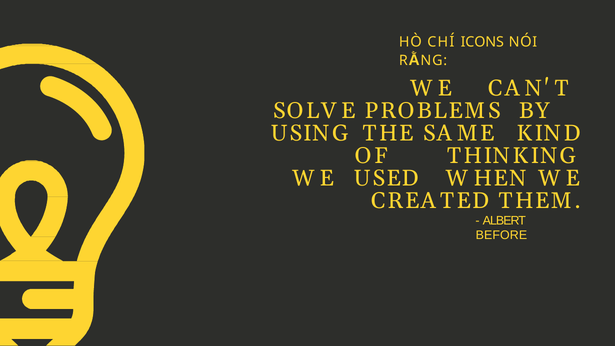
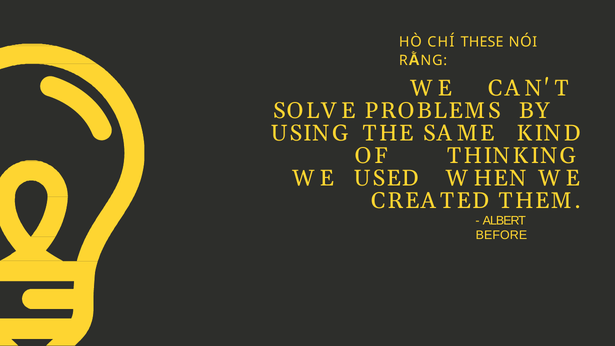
ICONS: ICONS -> THESE
